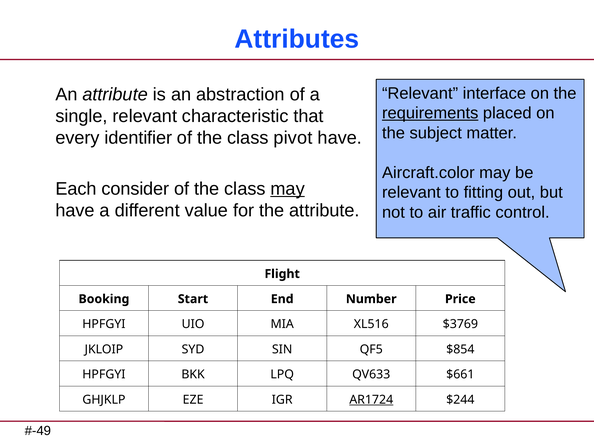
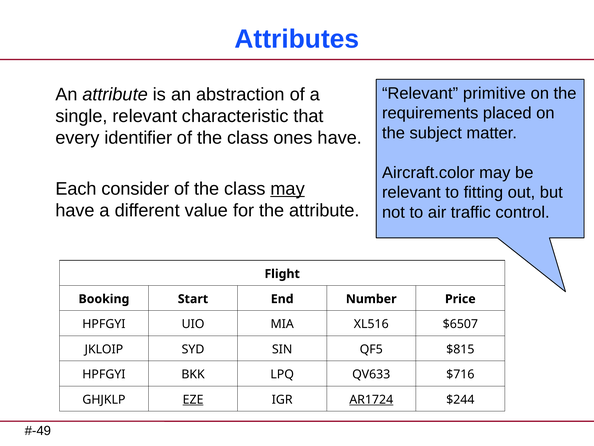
interface: interface -> primitive
requirements underline: present -> none
pivot: pivot -> ones
$3769: $3769 -> $6507
$854: $854 -> $815
$661: $661 -> $716
EZE underline: none -> present
